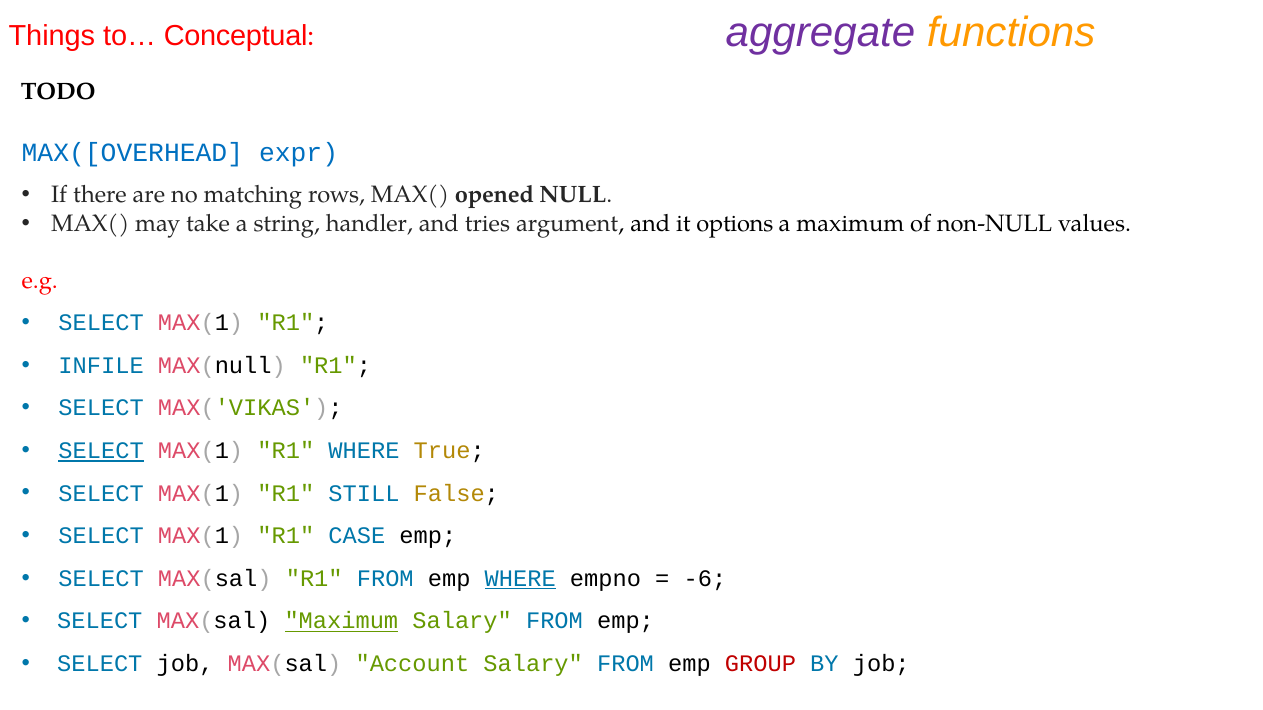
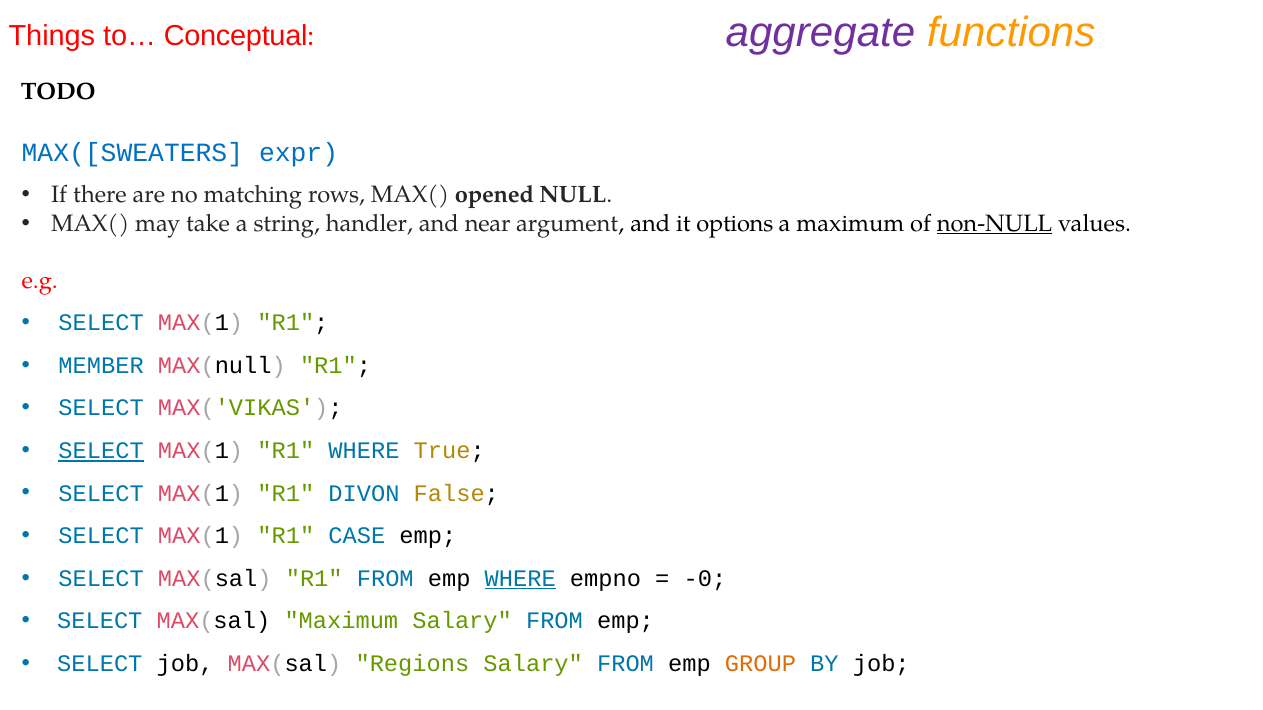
MAX([OVERHEAD: MAX([OVERHEAD -> MAX([SWEATERS
tries: tries -> near
non-NULL underline: none -> present
INFILE: INFILE -> MEMBER
STILL: STILL -> DIVON
-6: -6 -> -0
Maximum at (341, 621) underline: present -> none
Account: Account -> Regions
GROUP colour: red -> orange
